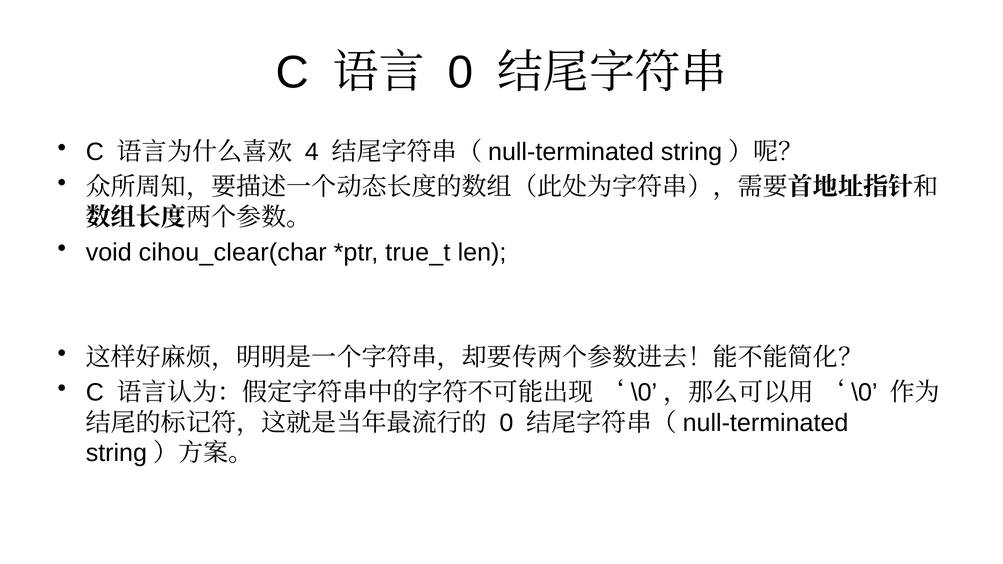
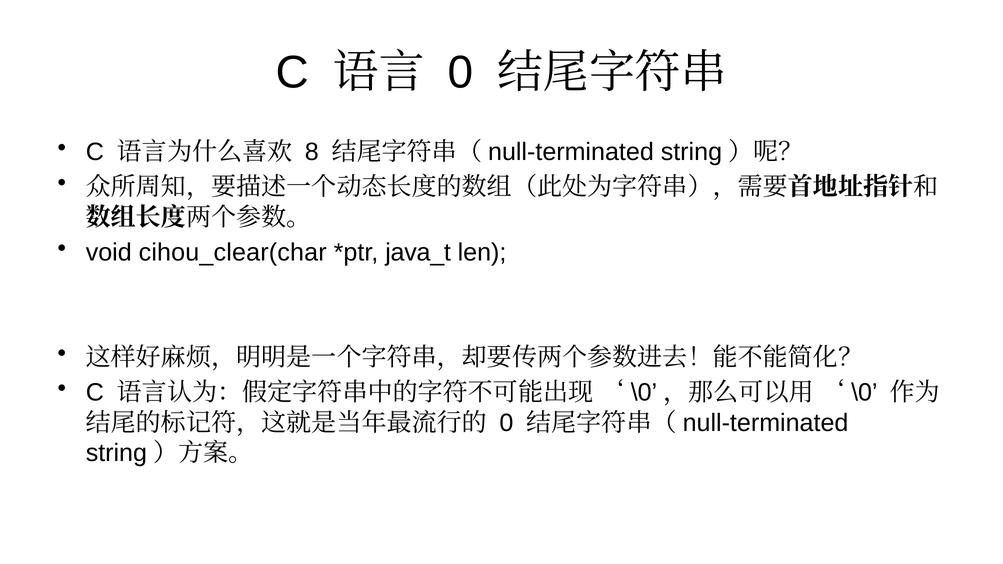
4: 4 -> 8
true_t: true_t -> java_t
